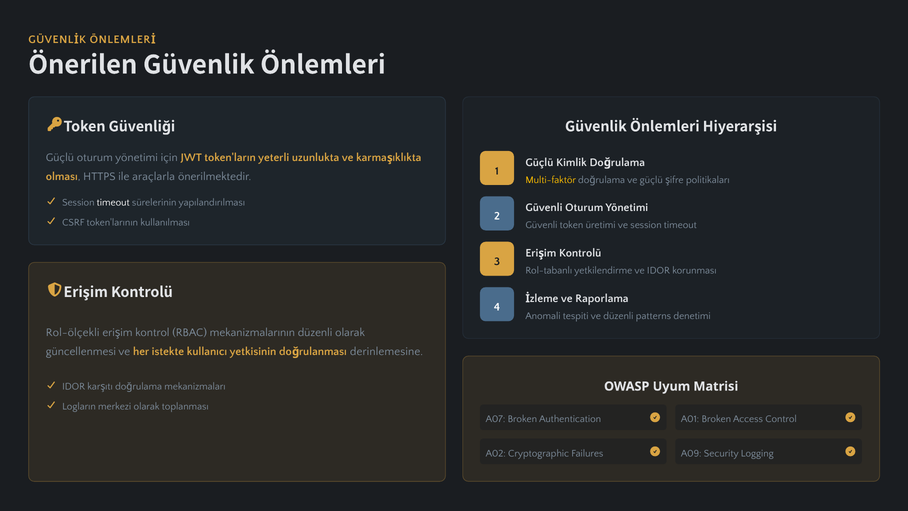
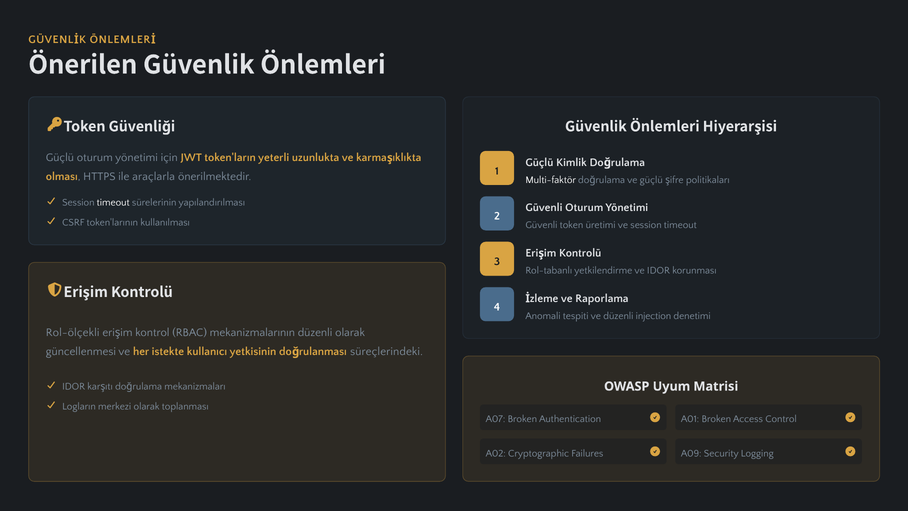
Multi-faktör colour: yellow -> white
patterns: patterns -> injection
derinlemesine: derinlemesine -> süreçlerindeki
